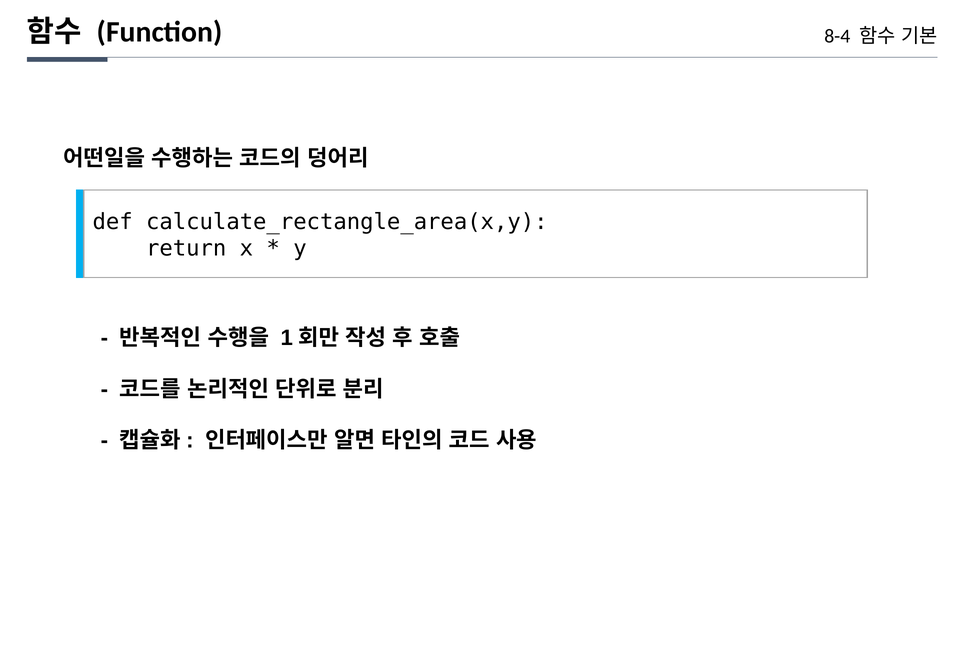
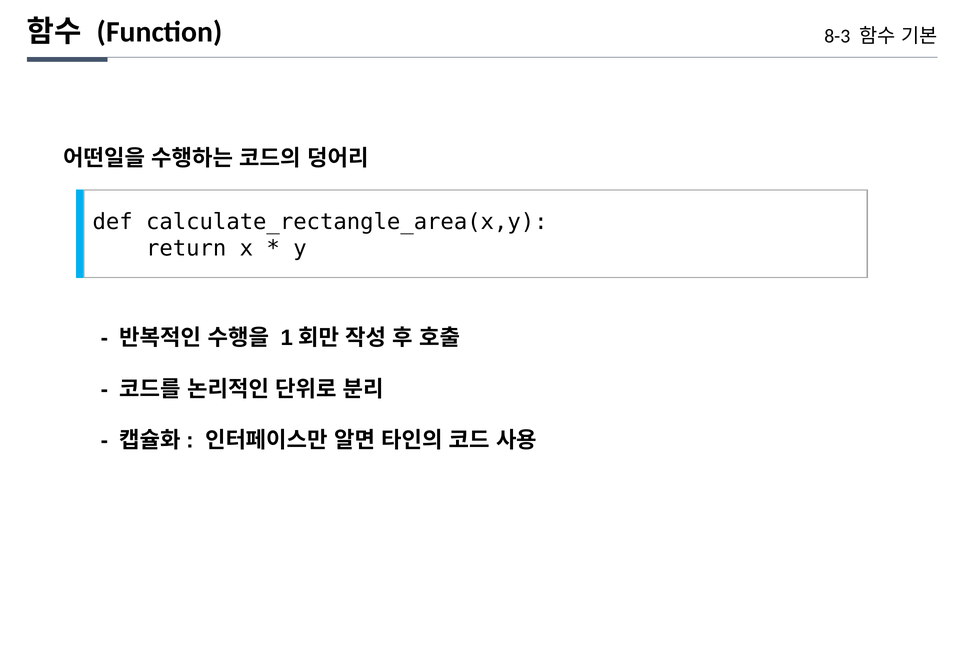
8-4: 8-4 -> 8-3
